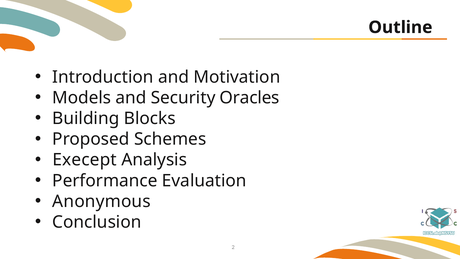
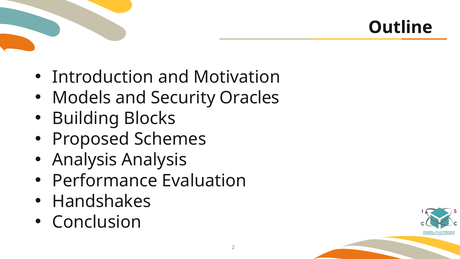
Execept at (85, 160): Execept -> Analysis
Anonymous: Anonymous -> Handshakes
